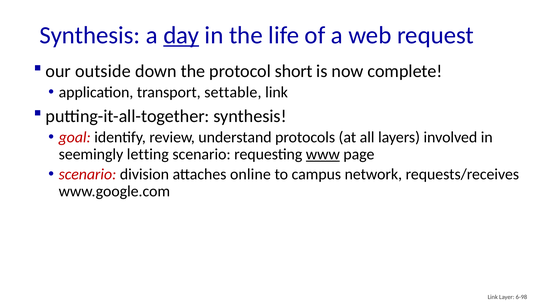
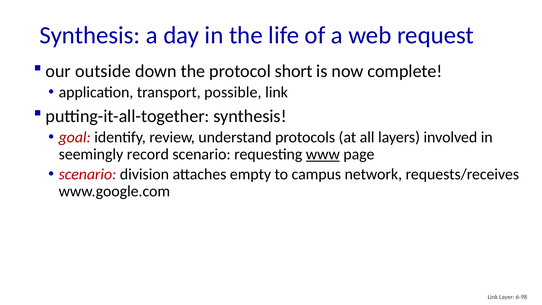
day underline: present -> none
settable: settable -> possible
letting: letting -> record
online: online -> empty
